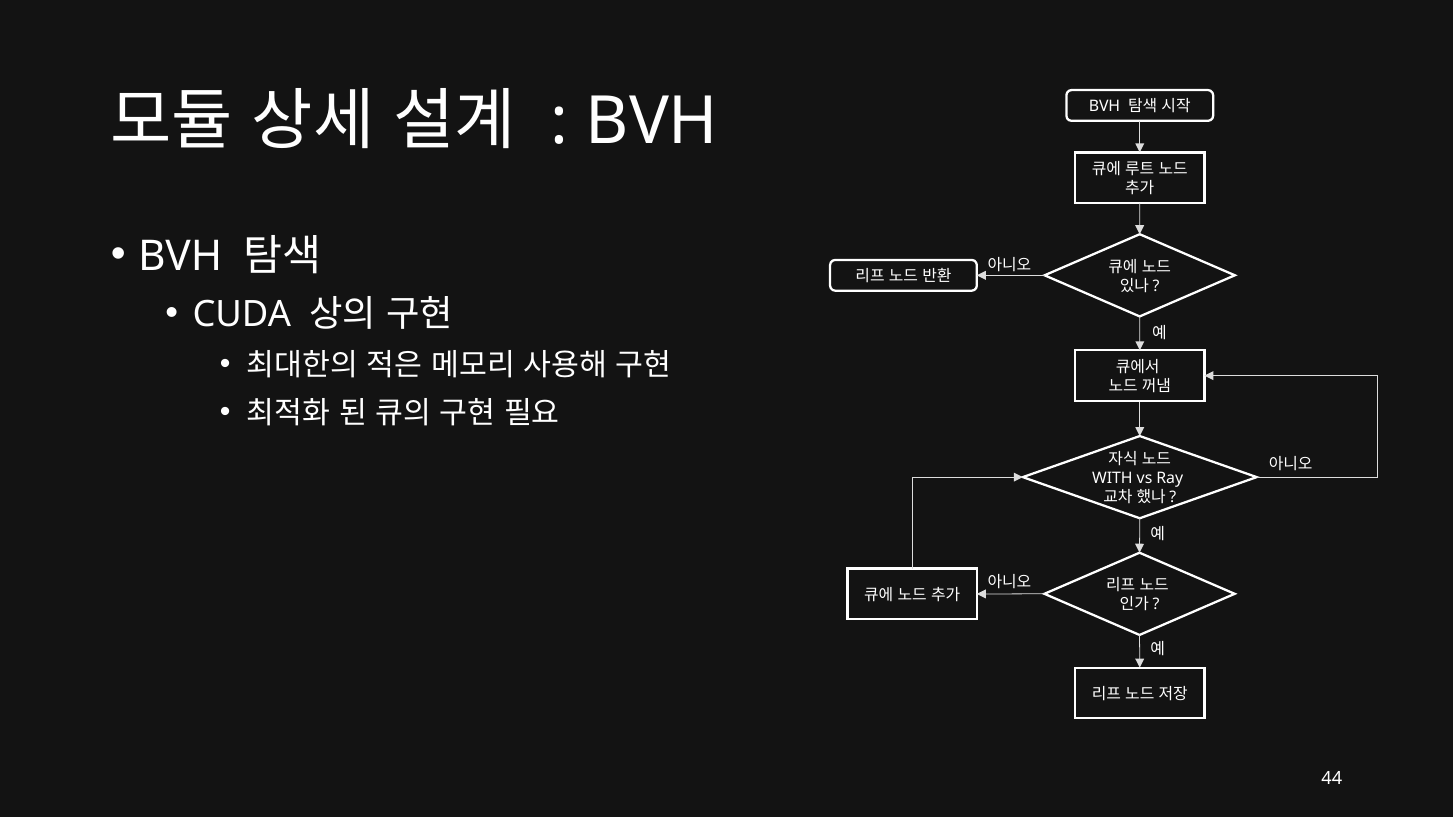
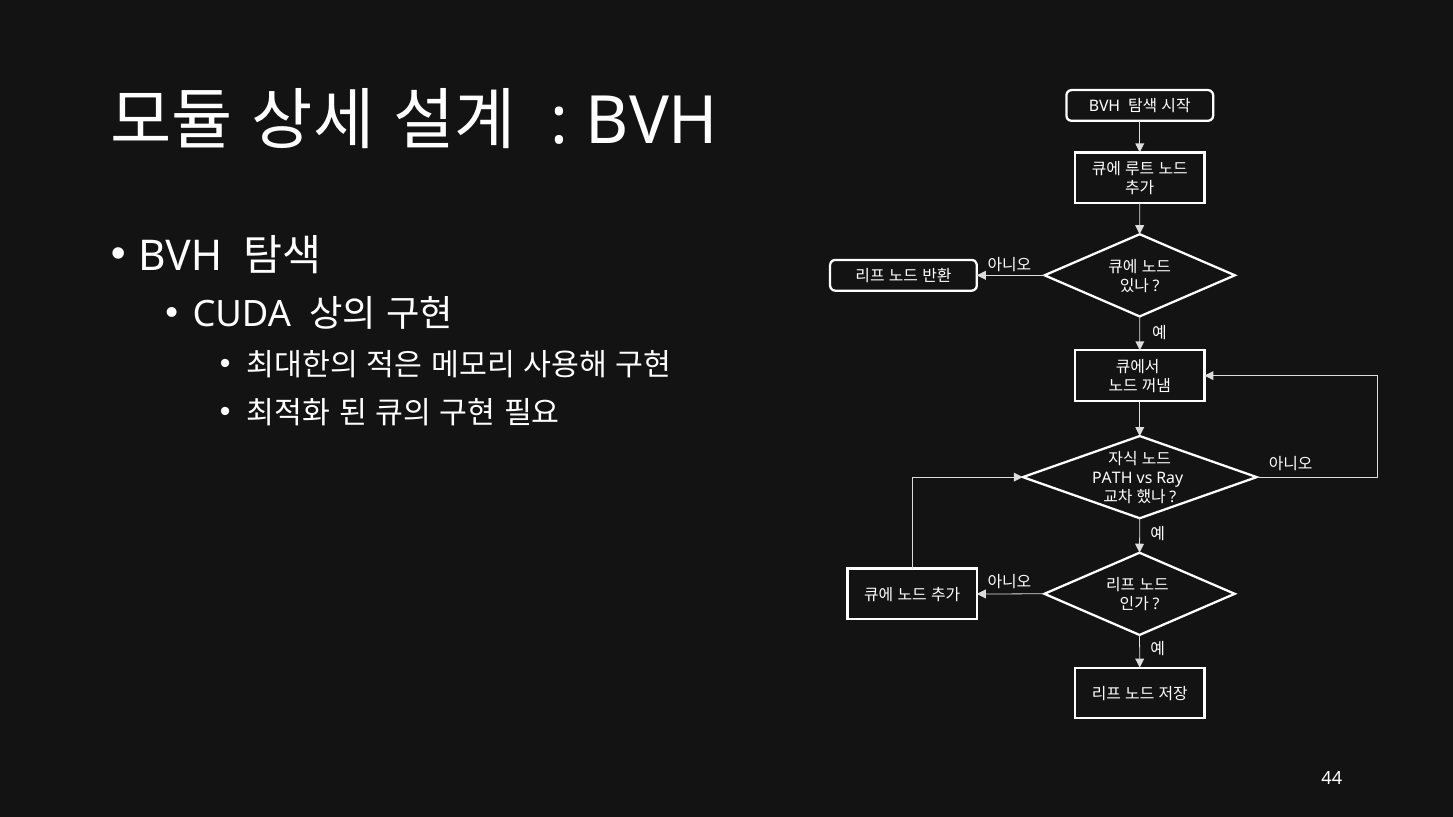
WITH: WITH -> PATH
